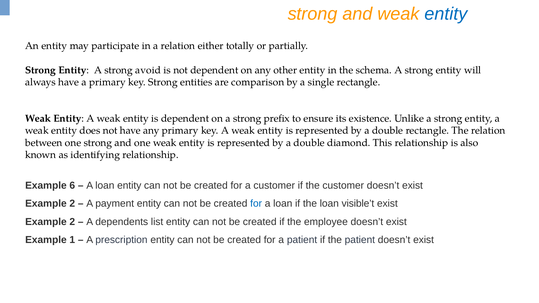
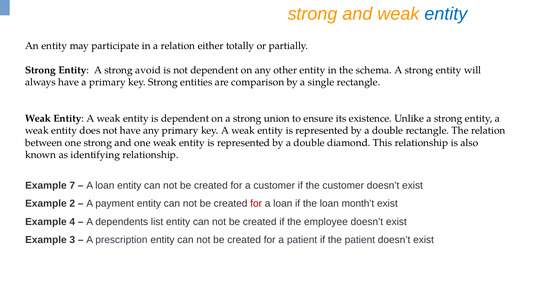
prefix: prefix -> union
6: 6 -> 7
for at (256, 204) colour: blue -> red
visible’t: visible’t -> month’t
2 at (72, 222): 2 -> 4
1: 1 -> 3
